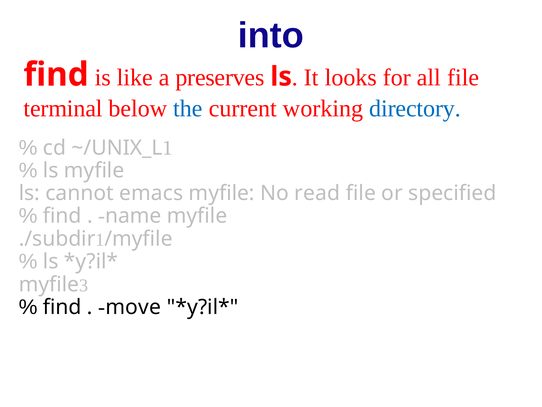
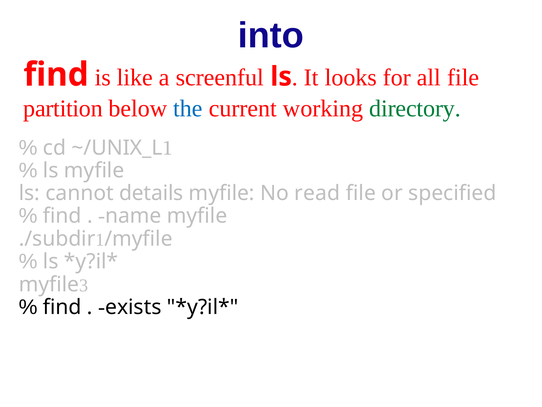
preserves: preserves -> screenful
terminal: terminal -> partition
directory colour: blue -> green
emacs: emacs -> details
move: move -> exists
